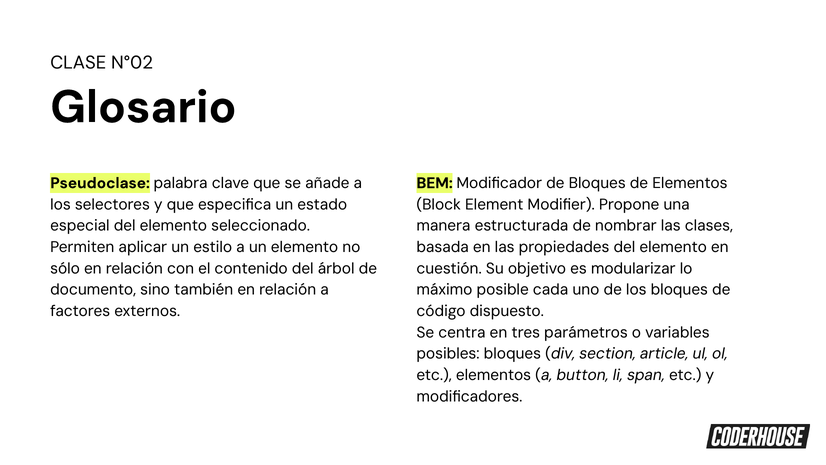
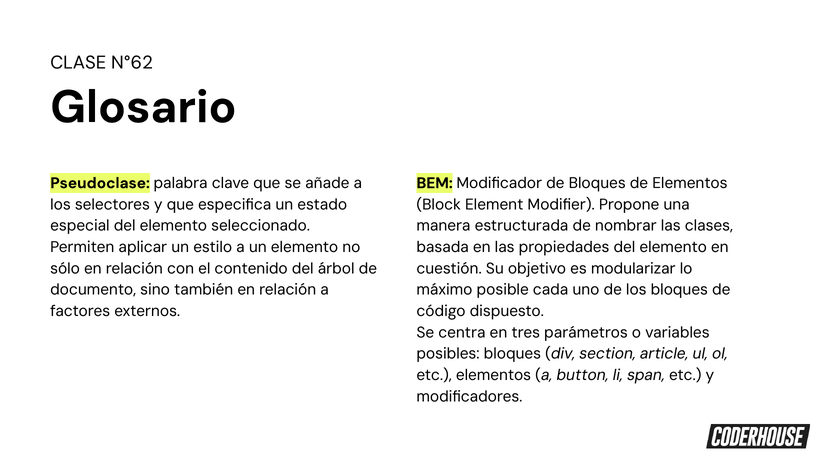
N°02: N°02 -> N°62
